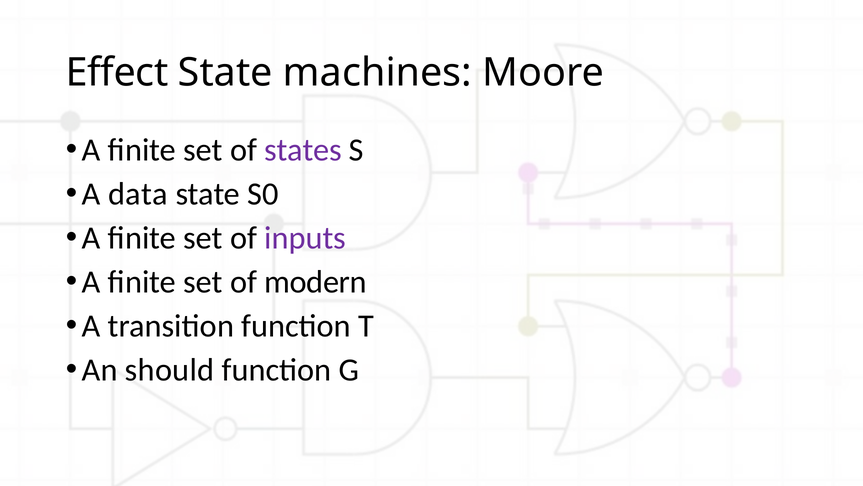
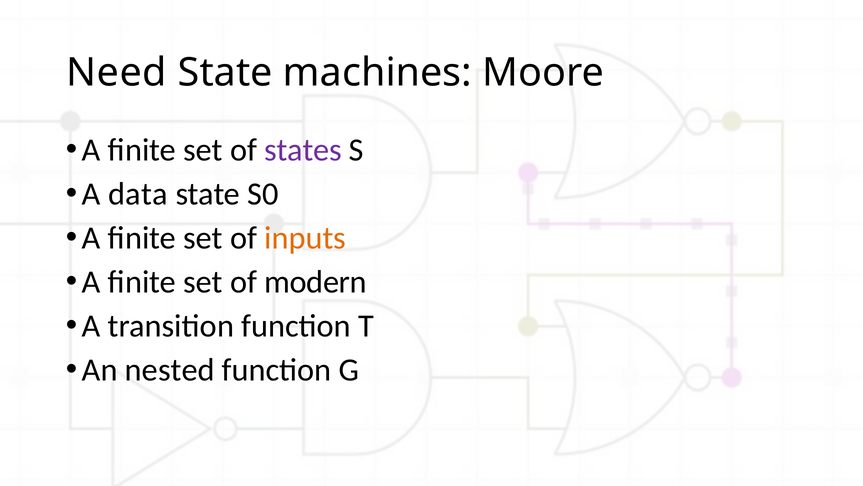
Effect: Effect -> Need
inputs colour: purple -> orange
should: should -> nested
